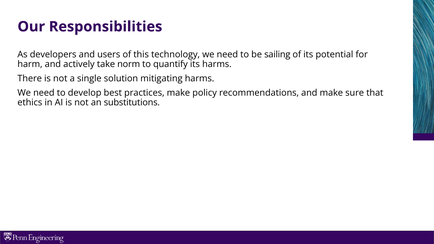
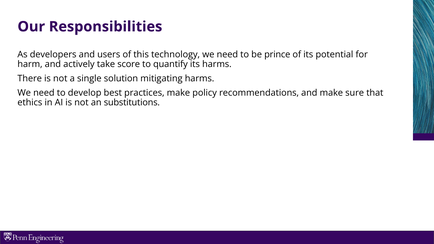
sailing: sailing -> prince
norm: norm -> score
